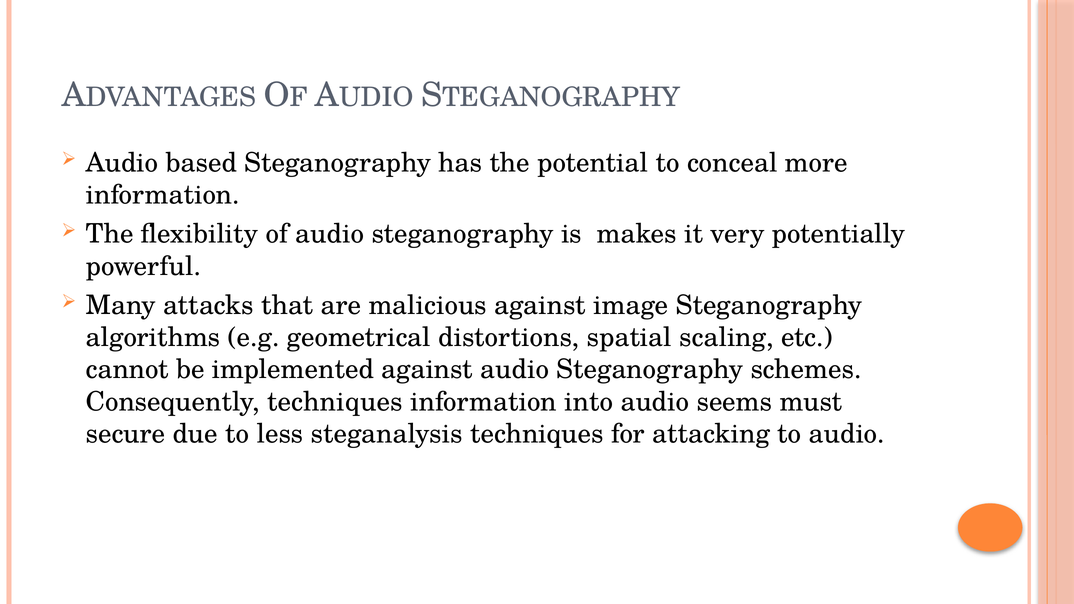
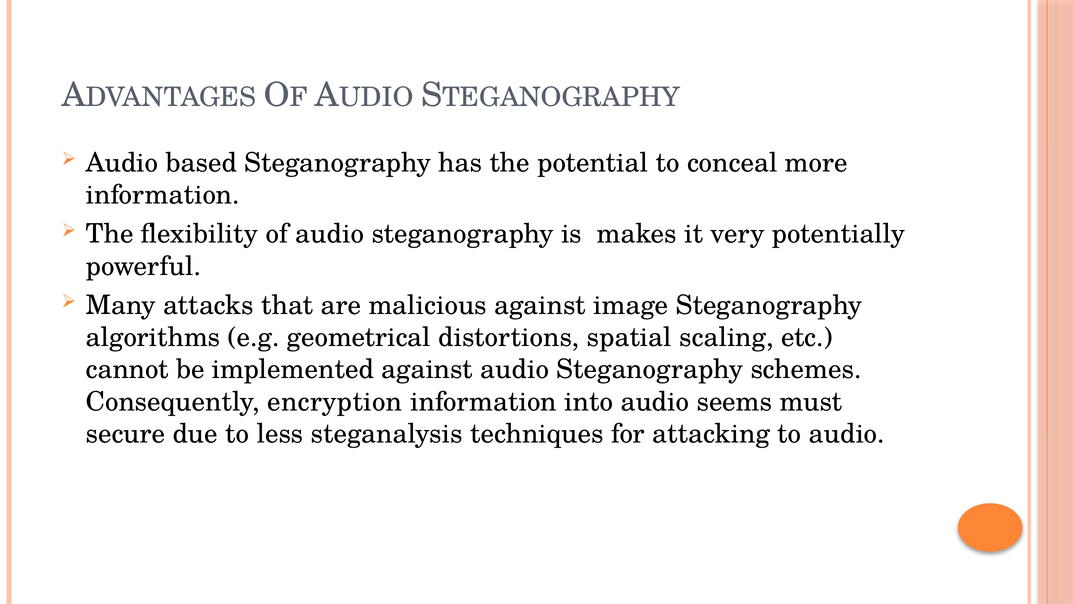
Consequently techniques: techniques -> encryption
